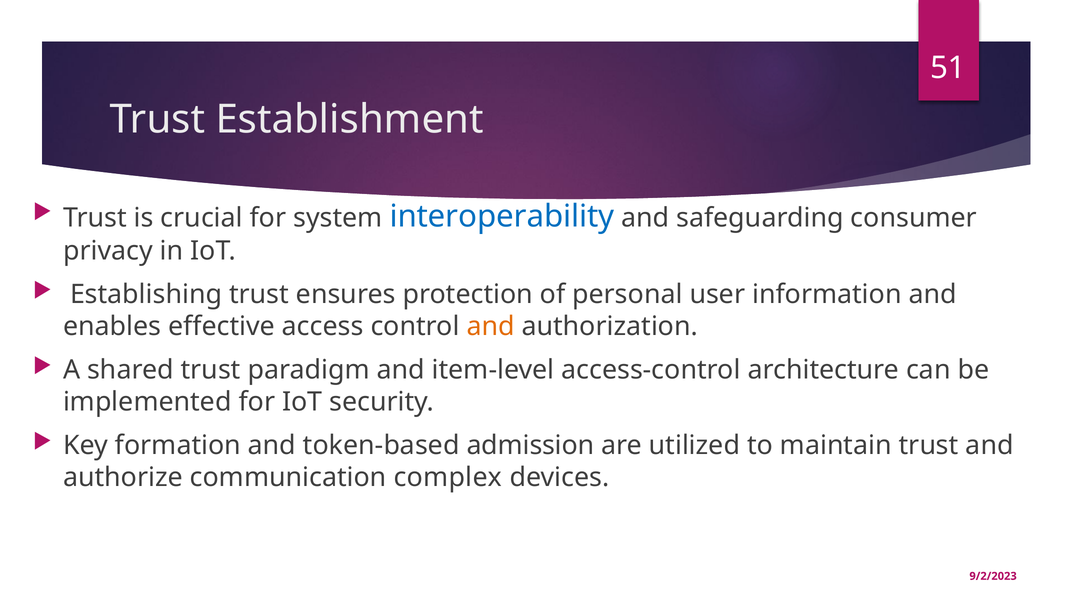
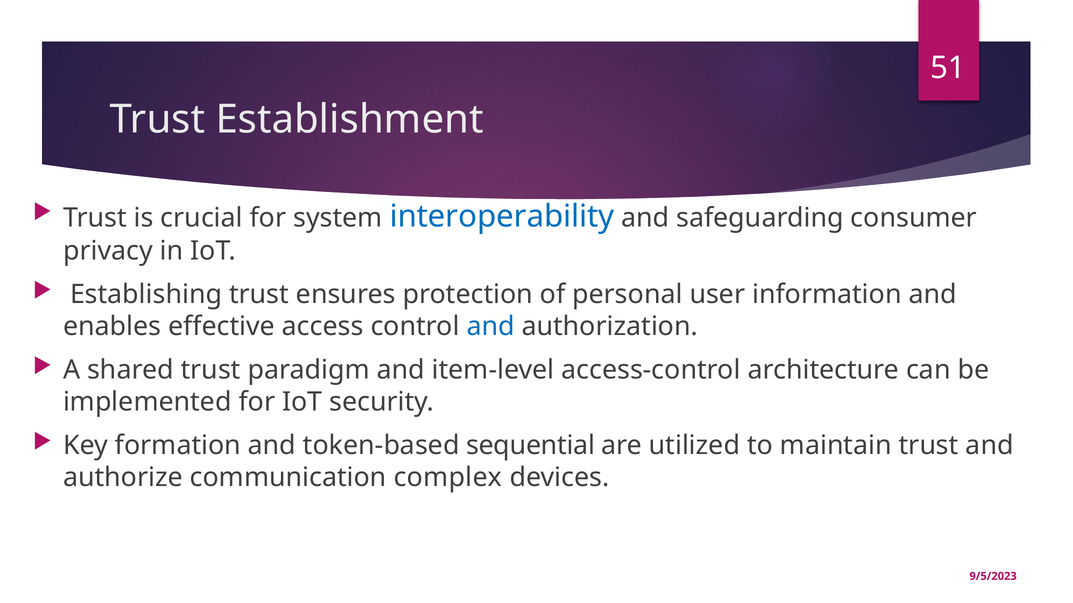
and at (491, 327) colour: orange -> blue
admission: admission -> sequential
9/2/2023: 9/2/2023 -> 9/5/2023
